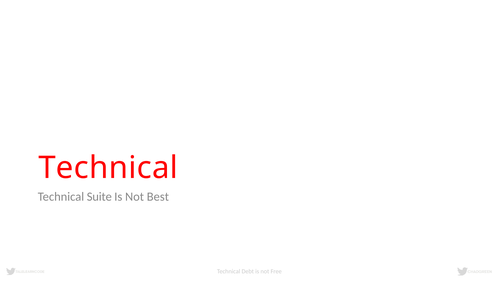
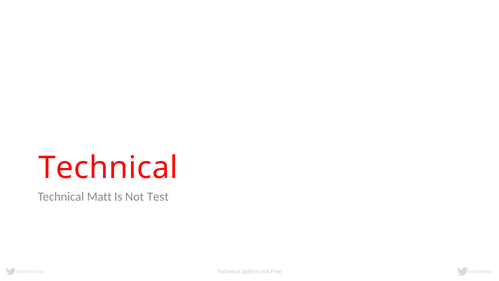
Suite: Suite -> Matt
Best: Best -> Test
